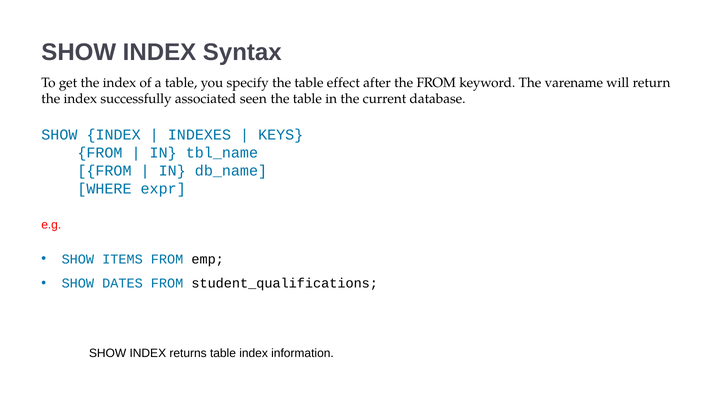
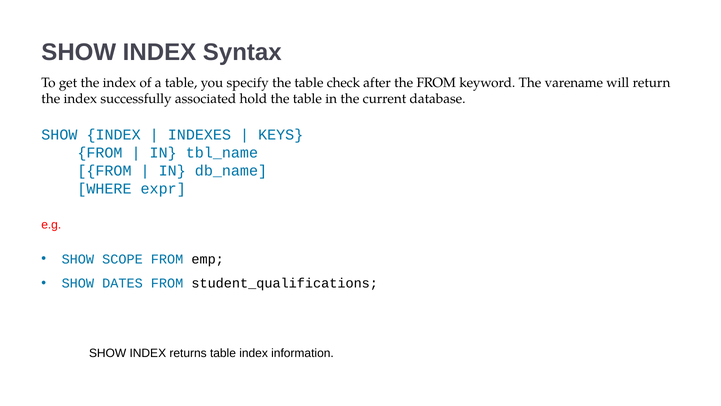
effect: effect -> check
seen: seen -> hold
ITEMS: ITEMS -> SCOPE
